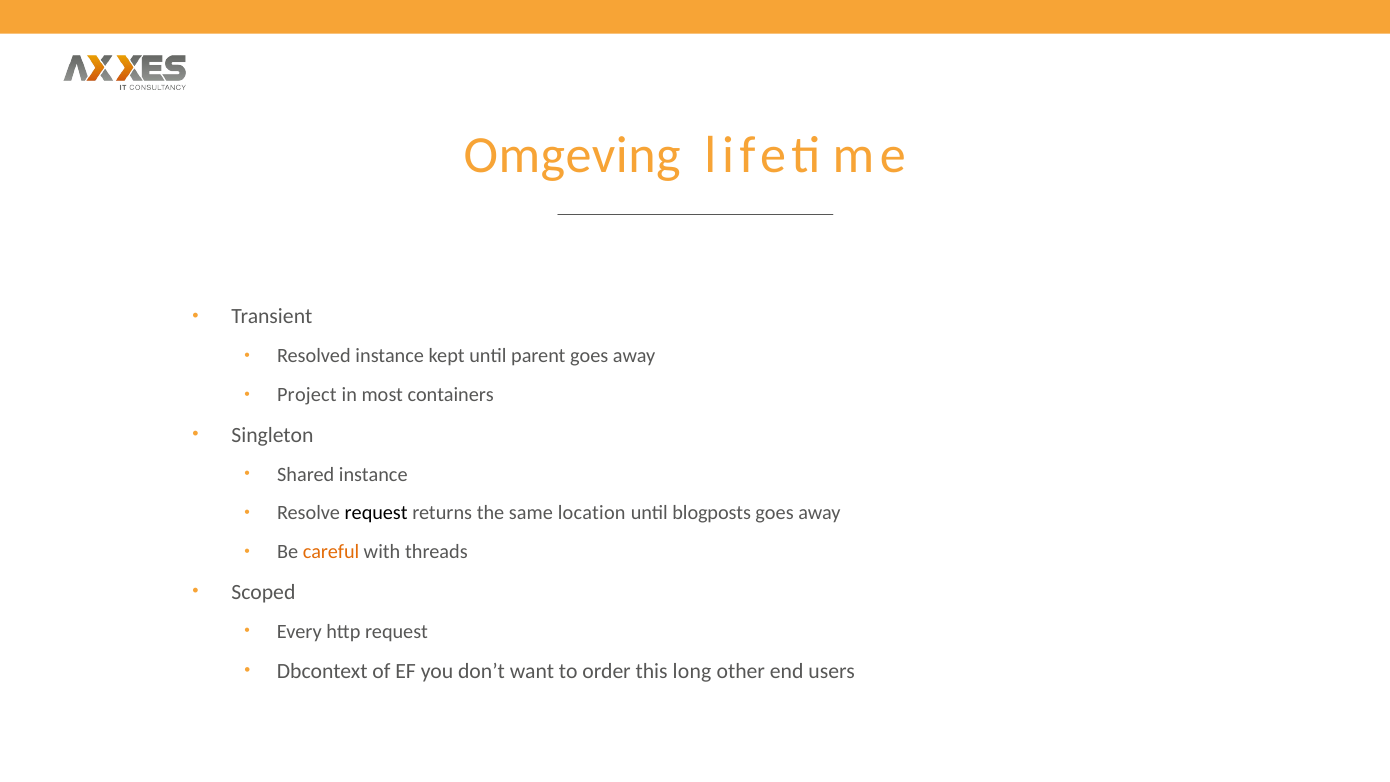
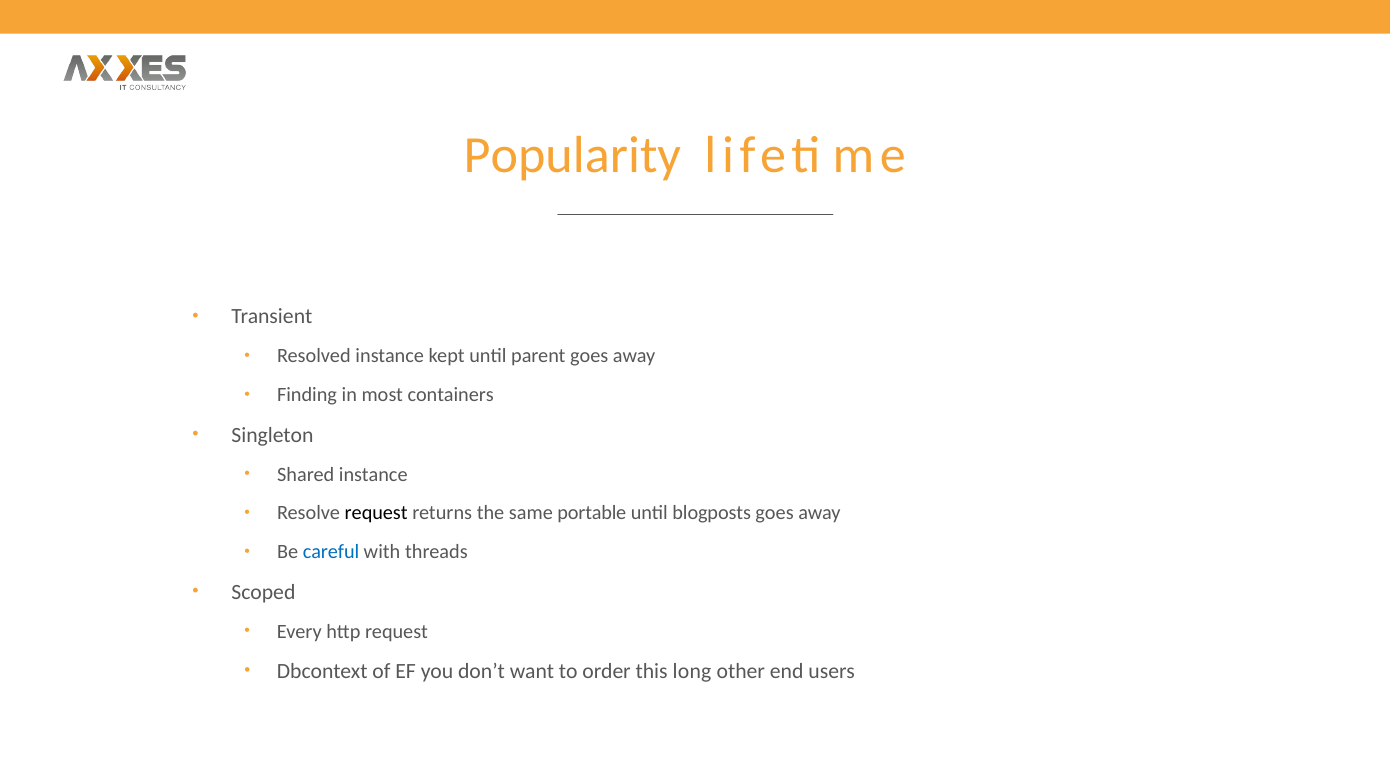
Omgeving: Omgeving -> Popularity
Project: Project -> Finding
location: location -> portable
careful colour: orange -> blue
